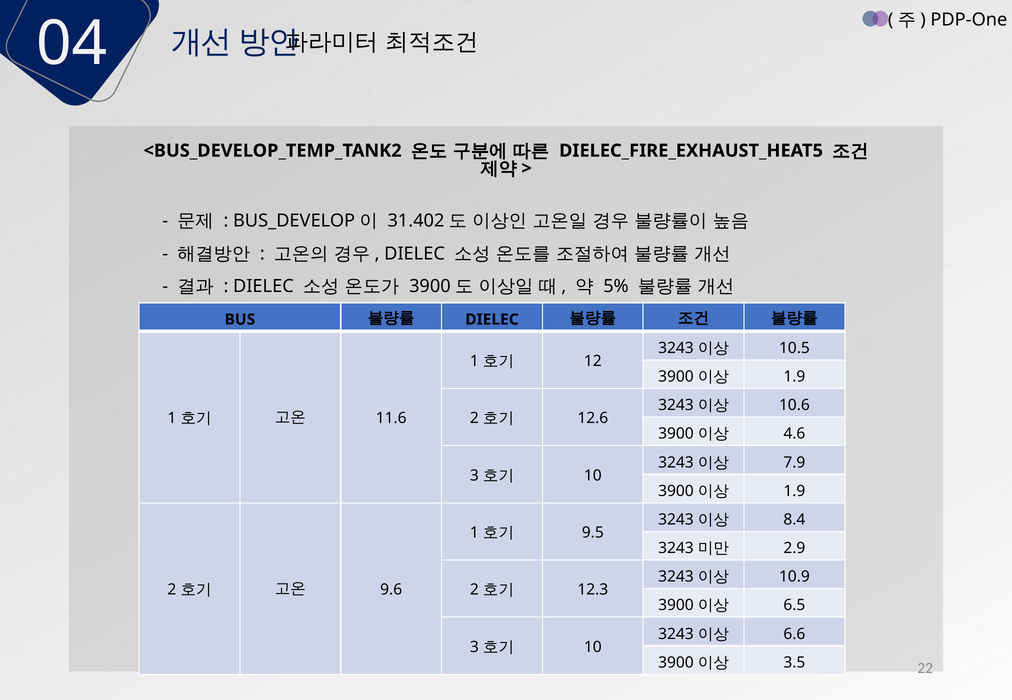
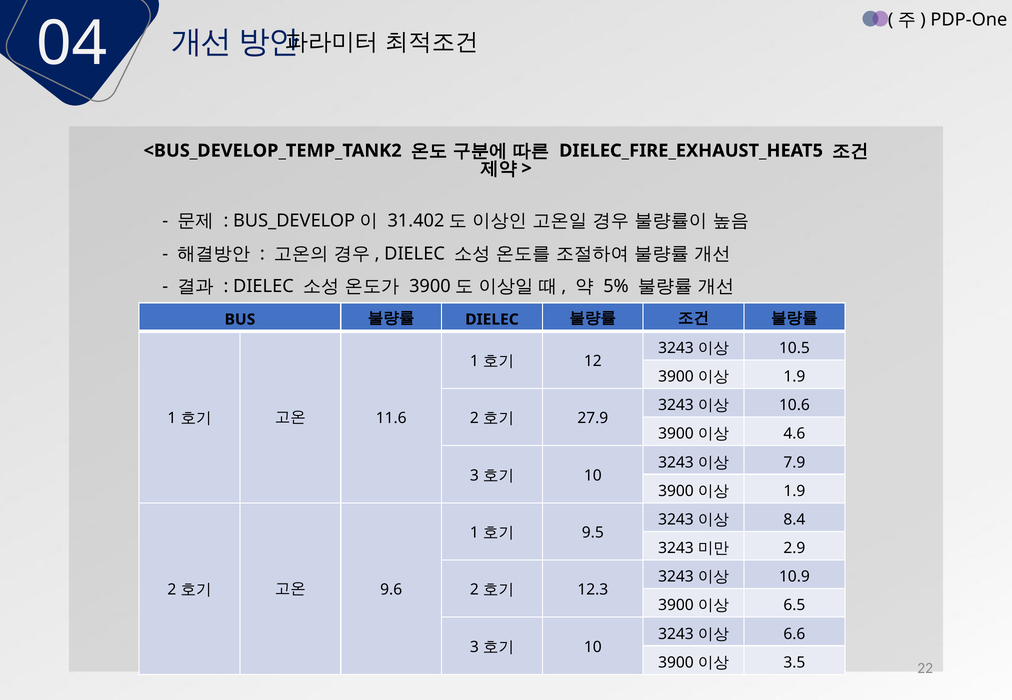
12.6: 12.6 -> 27.9
